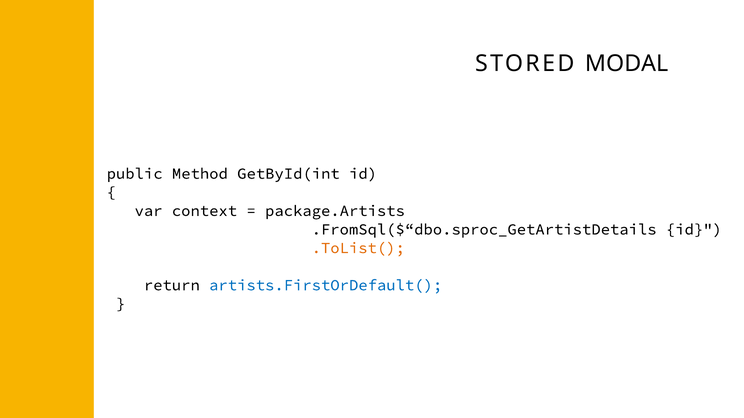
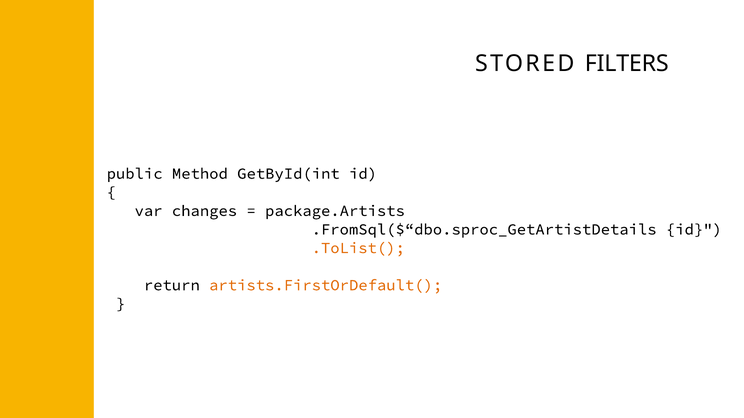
MODAL: MODAL -> FILTERS
context: context -> changes
artists.FirstOrDefault( colour: blue -> orange
